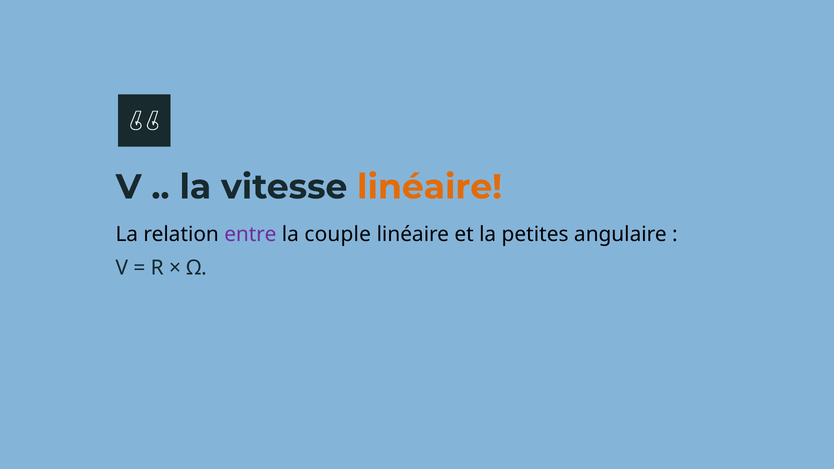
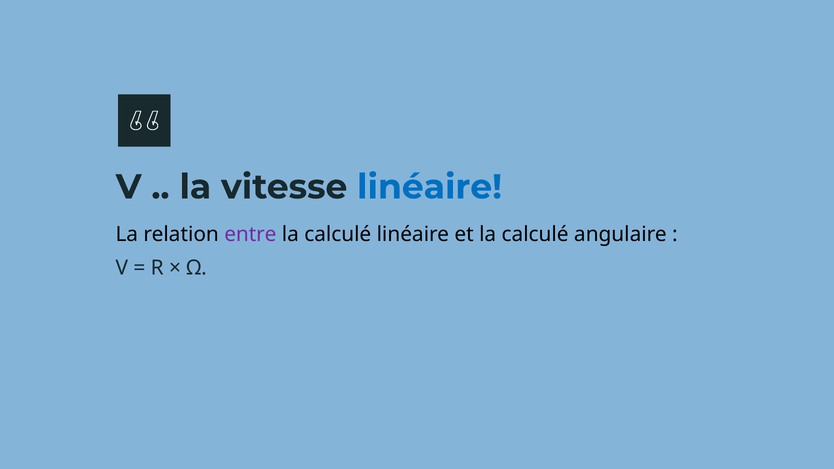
linéaire at (430, 187) colour: orange -> blue
couple at (338, 234): couple -> calculé
et la petites: petites -> calculé
